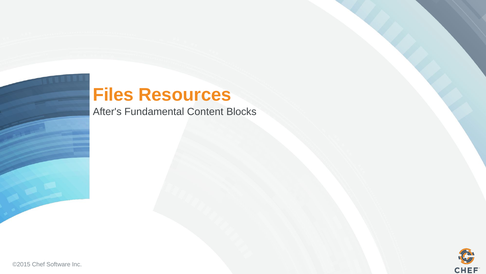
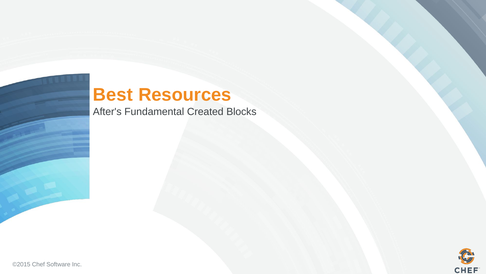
Files: Files -> Best
Content: Content -> Created
